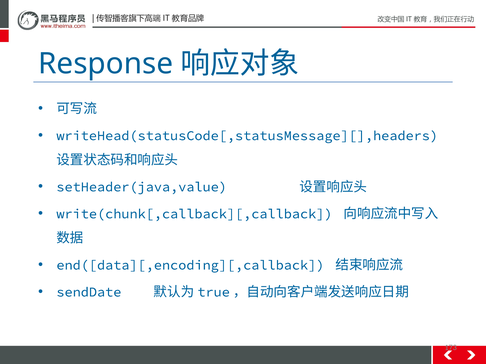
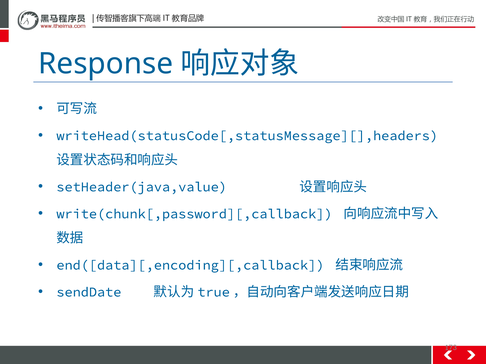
write(chunk[,callback][,callback: write(chunk[,callback][,callback -> write(chunk[,password][,callback
